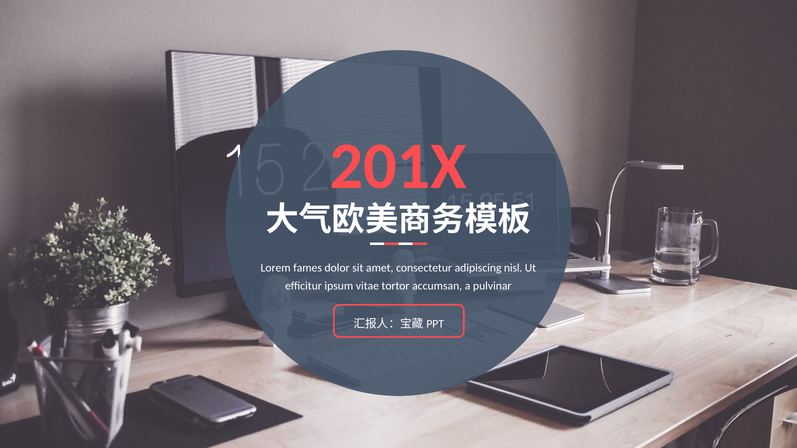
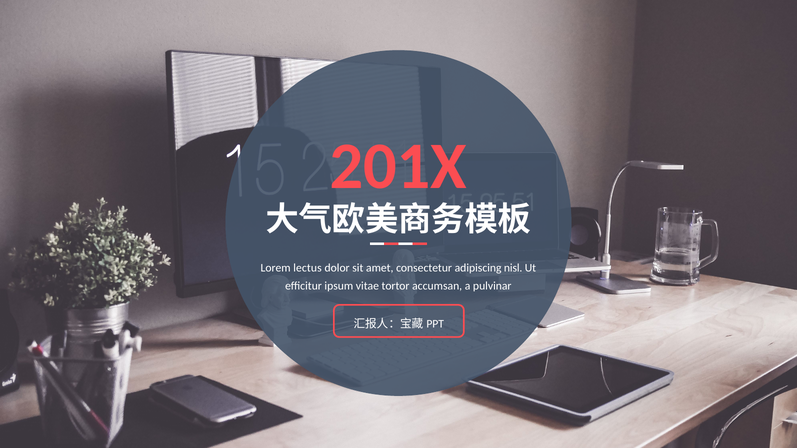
fames: fames -> lectus
